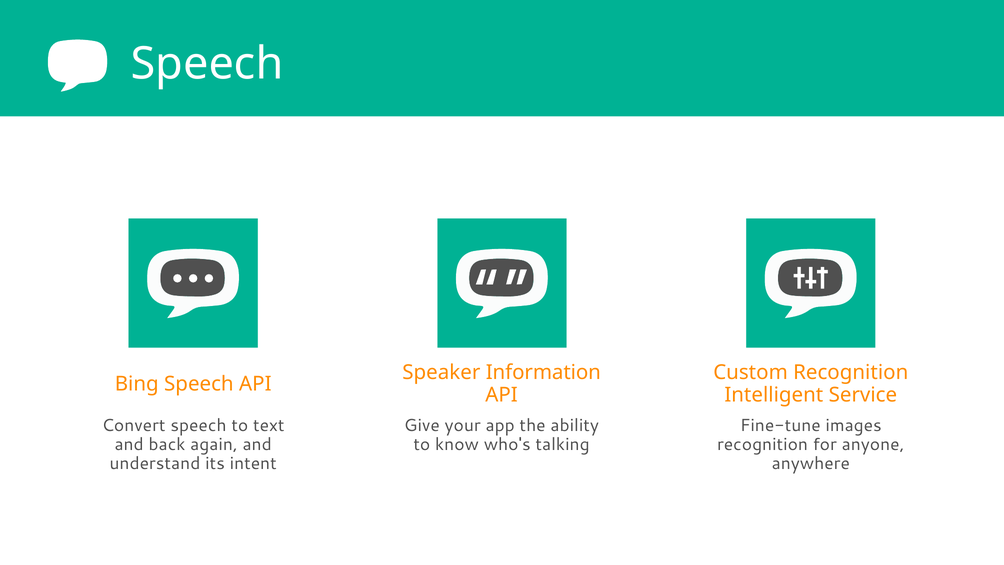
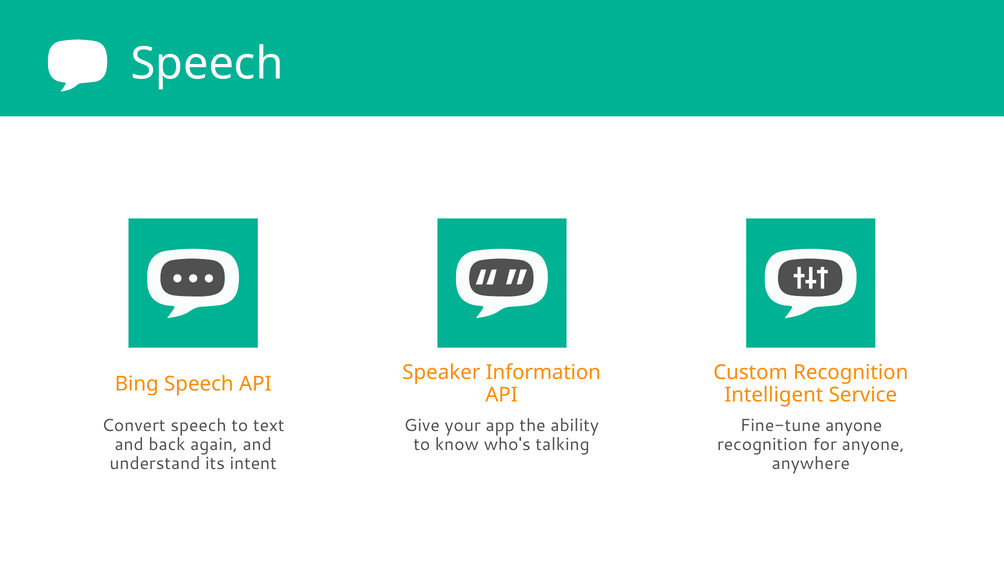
Fine-tune images: images -> anyone
